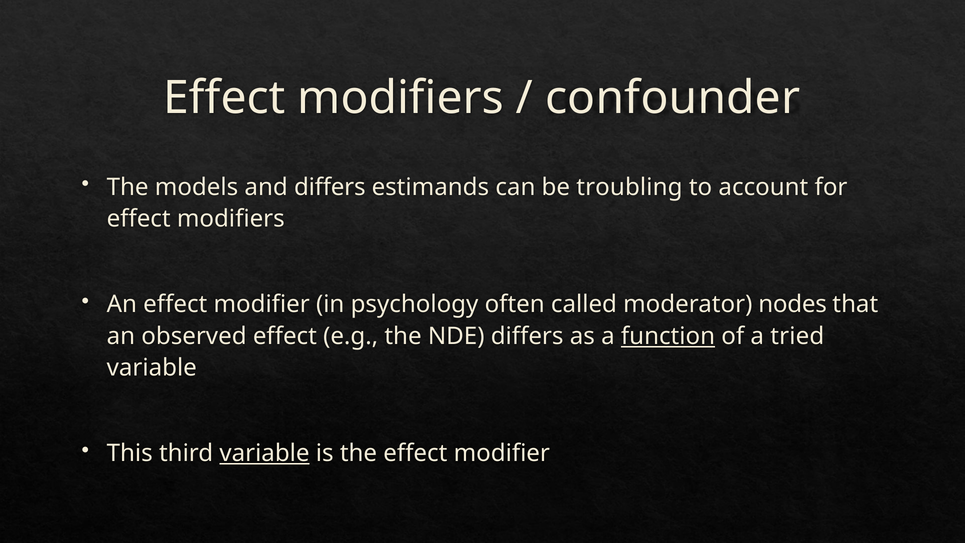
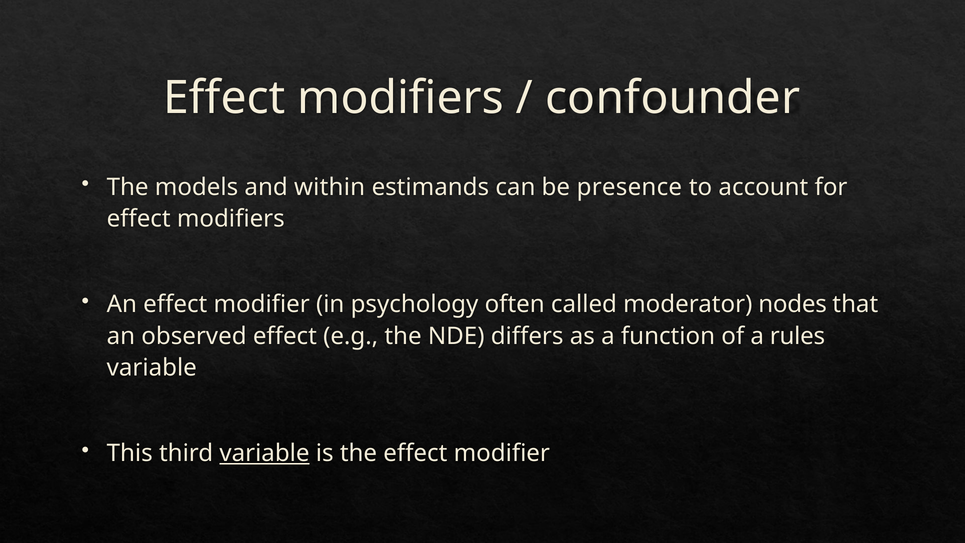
and differs: differs -> within
troubling: troubling -> presence
function underline: present -> none
tried: tried -> rules
